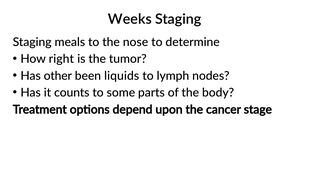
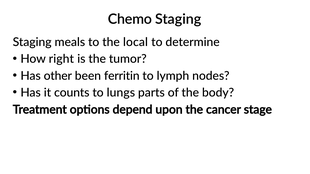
Weeks: Weeks -> Chemo
nose: nose -> local
liquids: liquids -> ferritin
some: some -> lungs
